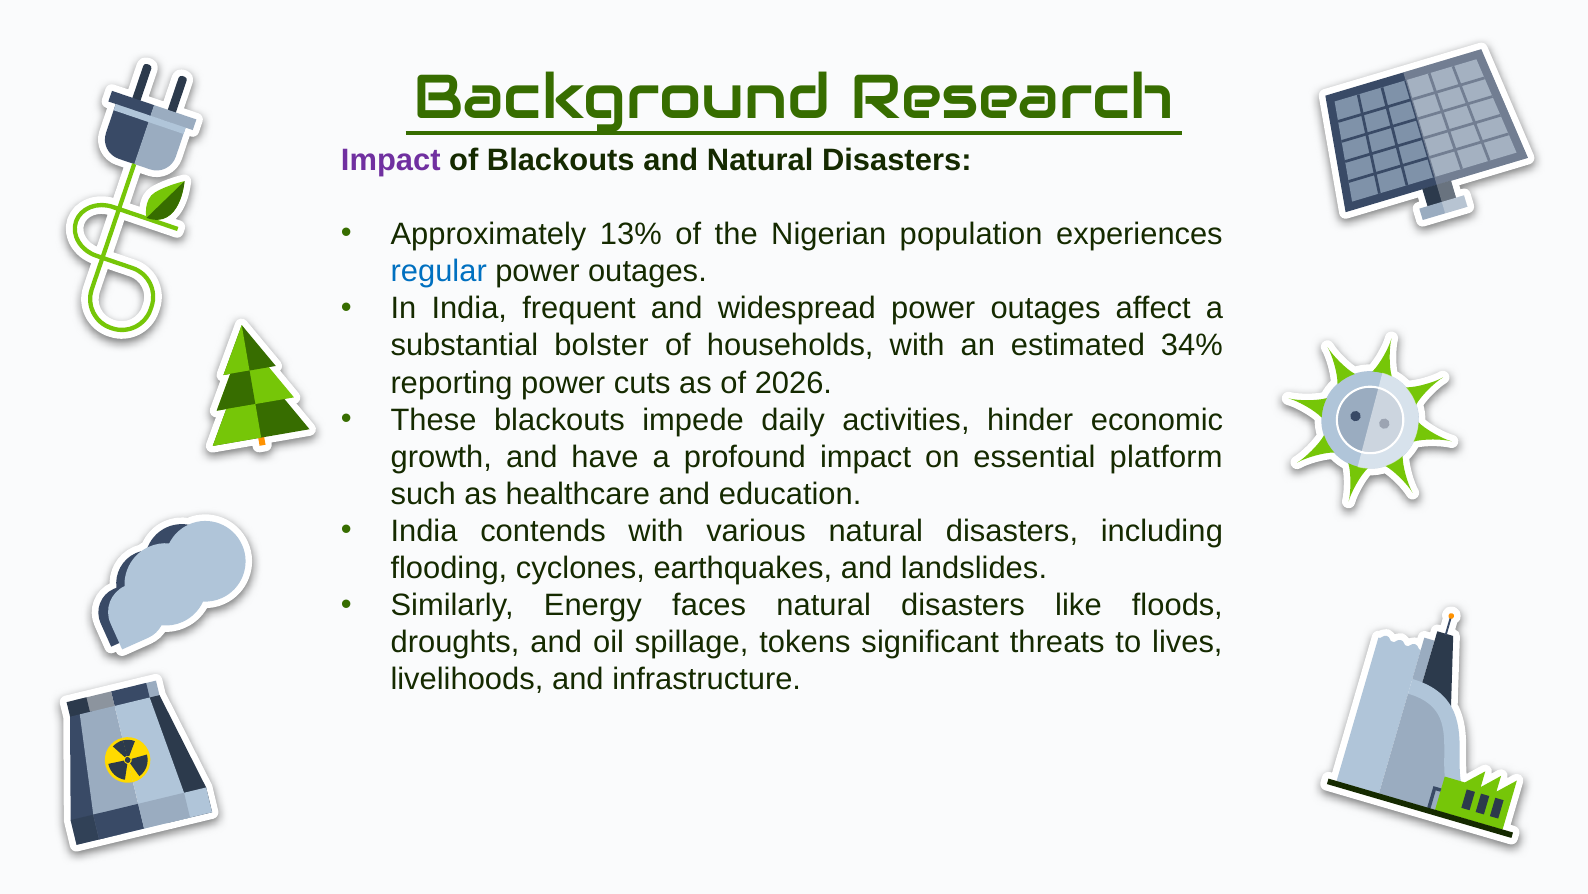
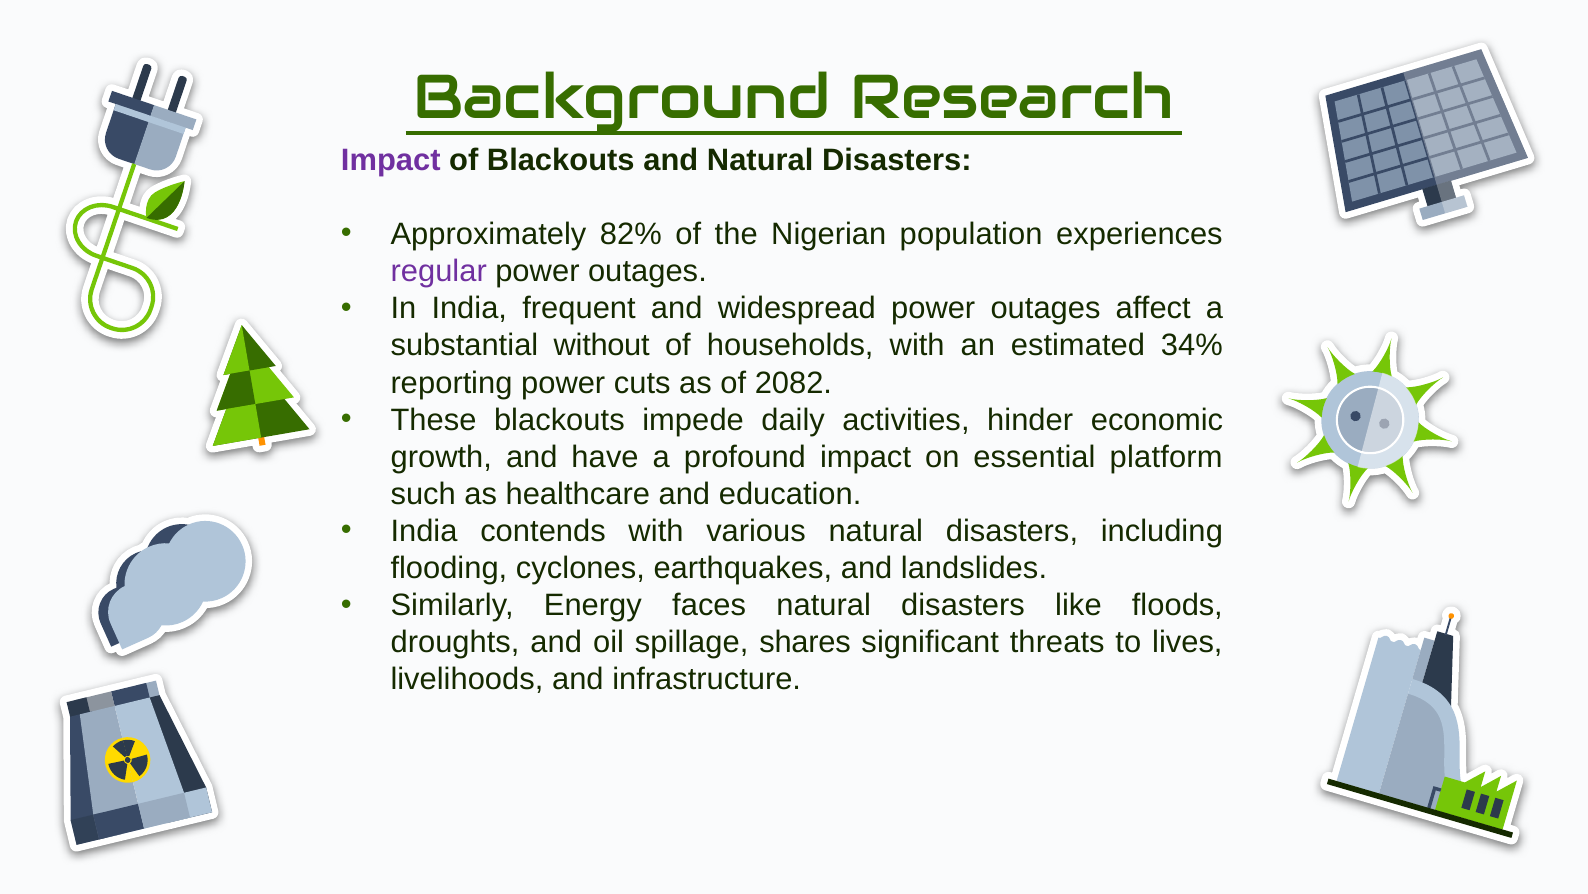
13%: 13% -> 82%
regular colour: blue -> purple
bolster: bolster -> without
2026: 2026 -> 2082
tokens: tokens -> shares
